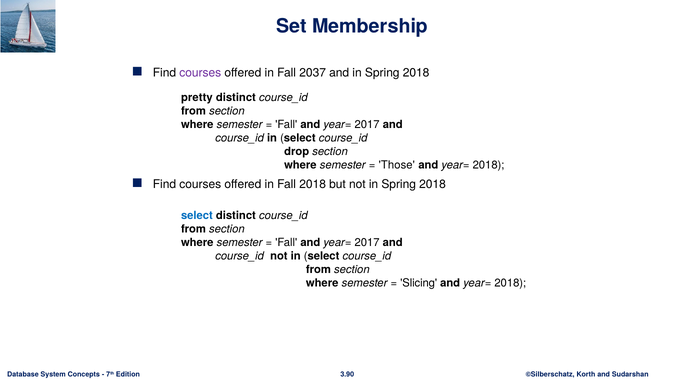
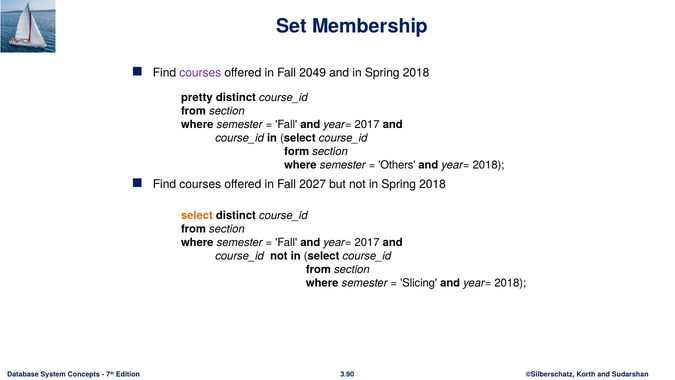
2037: 2037 -> 2049
drop: drop -> form
Those: Those -> Others
Fall 2018: 2018 -> 2027
select at (197, 215) colour: blue -> orange
